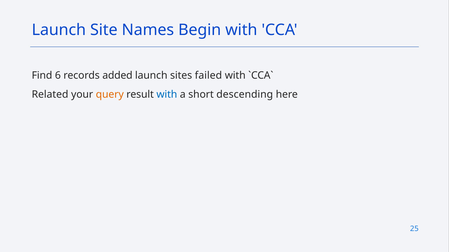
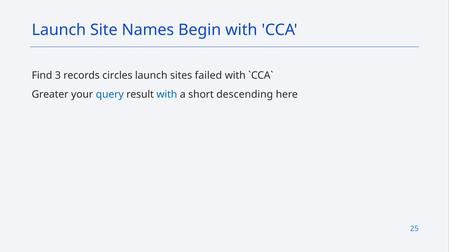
6: 6 -> 3
added: added -> circles
Related: Related -> Greater
query colour: orange -> blue
